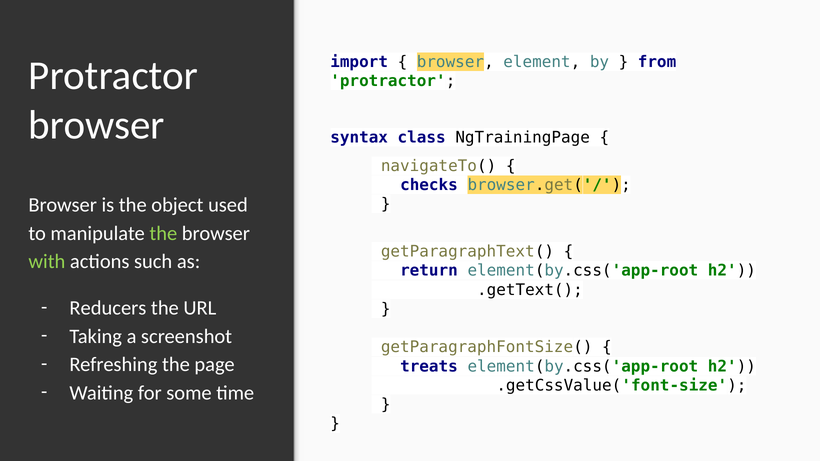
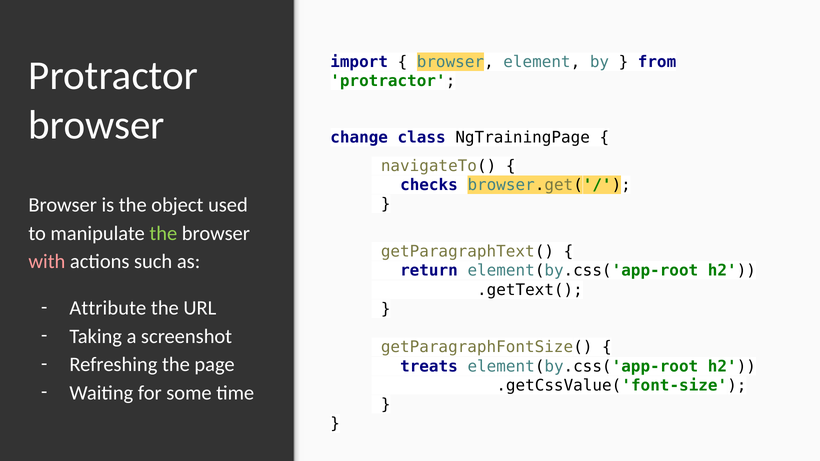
syntax: syntax -> change
with colour: light green -> pink
Reducers: Reducers -> Attribute
